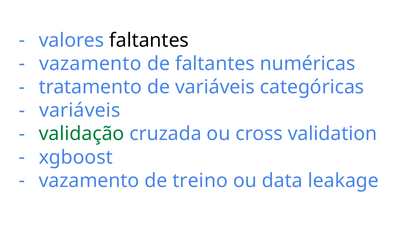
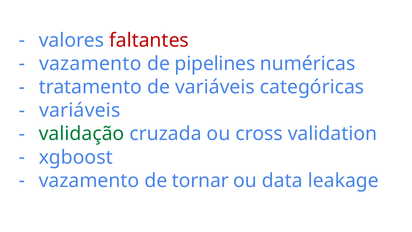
faltantes at (149, 40) colour: black -> red
de faltantes: faltantes -> pipelines
treino: treino -> tornar
